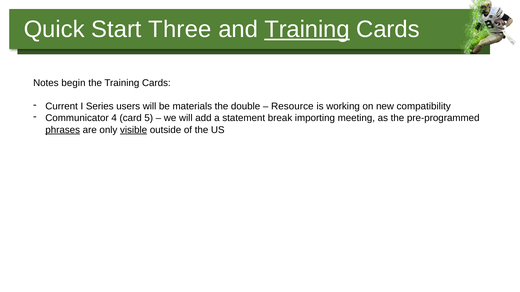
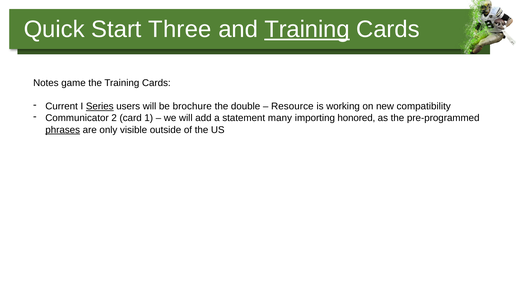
begin: begin -> game
Series underline: none -> present
materials: materials -> brochure
4: 4 -> 2
5: 5 -> 1
break: break -> many
meeting: meeting -> honored
visible underline: present -> none
